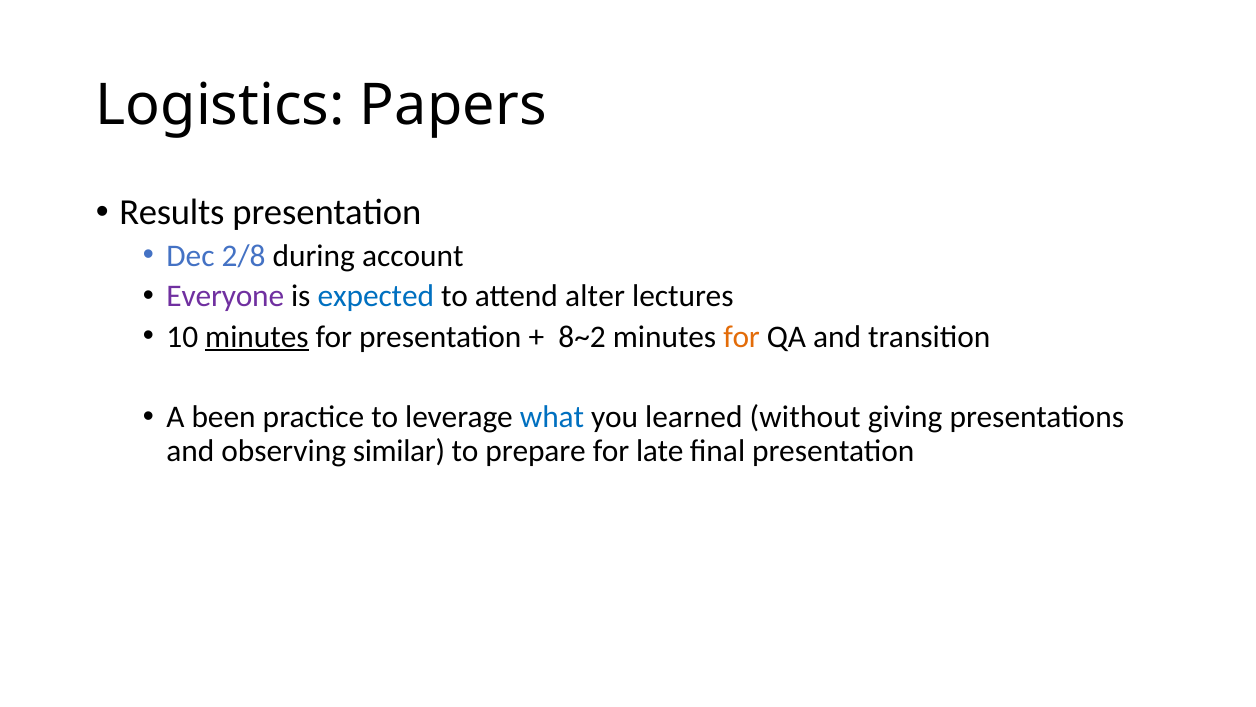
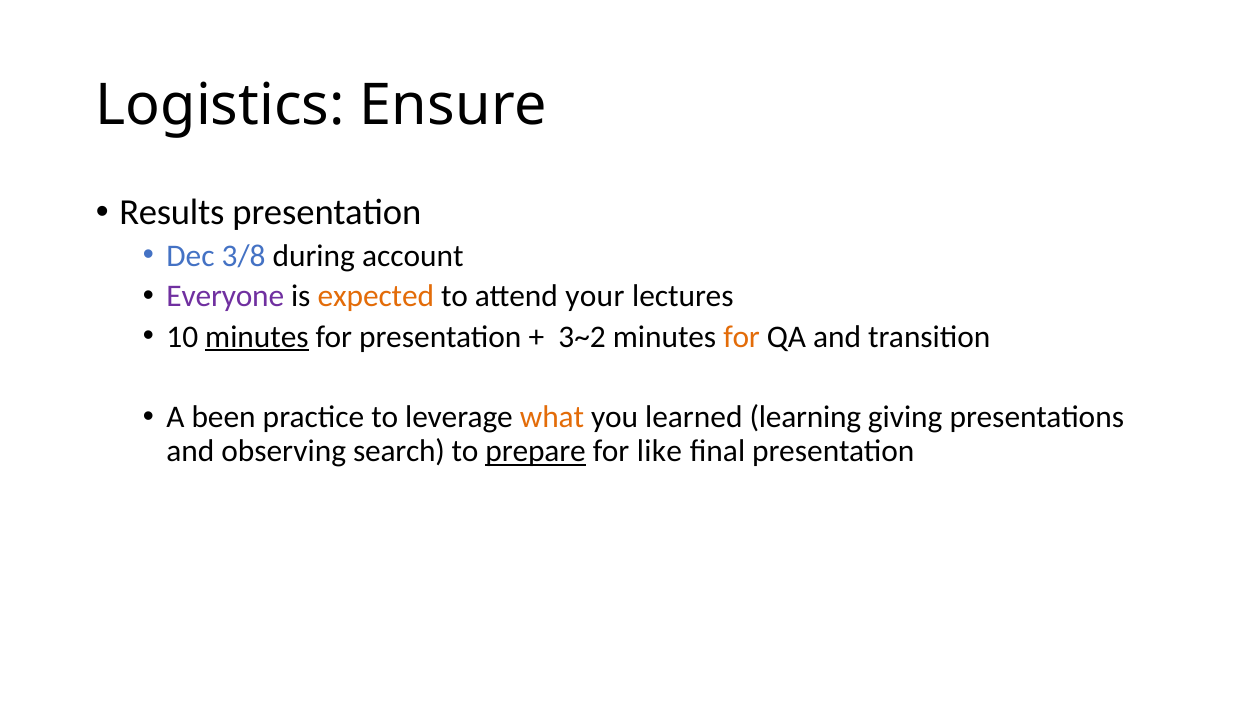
Papers: Papers -> Ensure
2/8: 2/8 -> 3/8
expected colour: blue -> orange
alter: alter -> your
8~2: 8~2 -> 3~2
what colour: blue -> orange
without: without -> learning
similar: similar -> search
prepare underline: none -> present
late: late -> like
